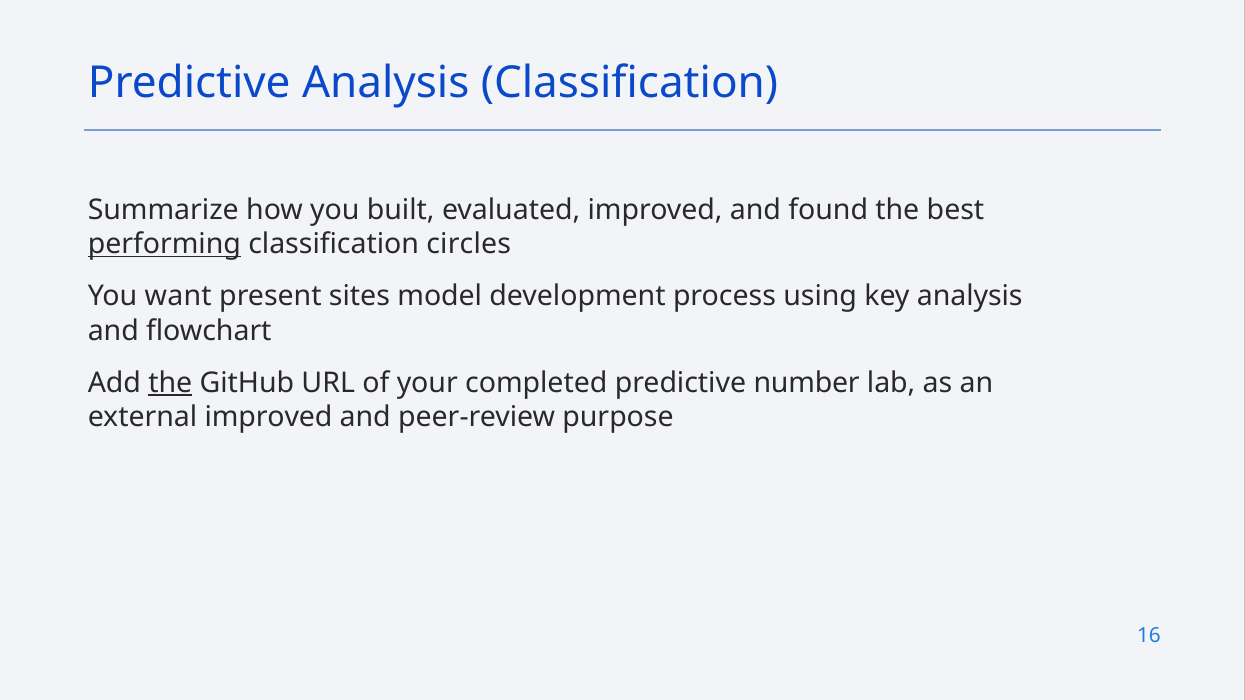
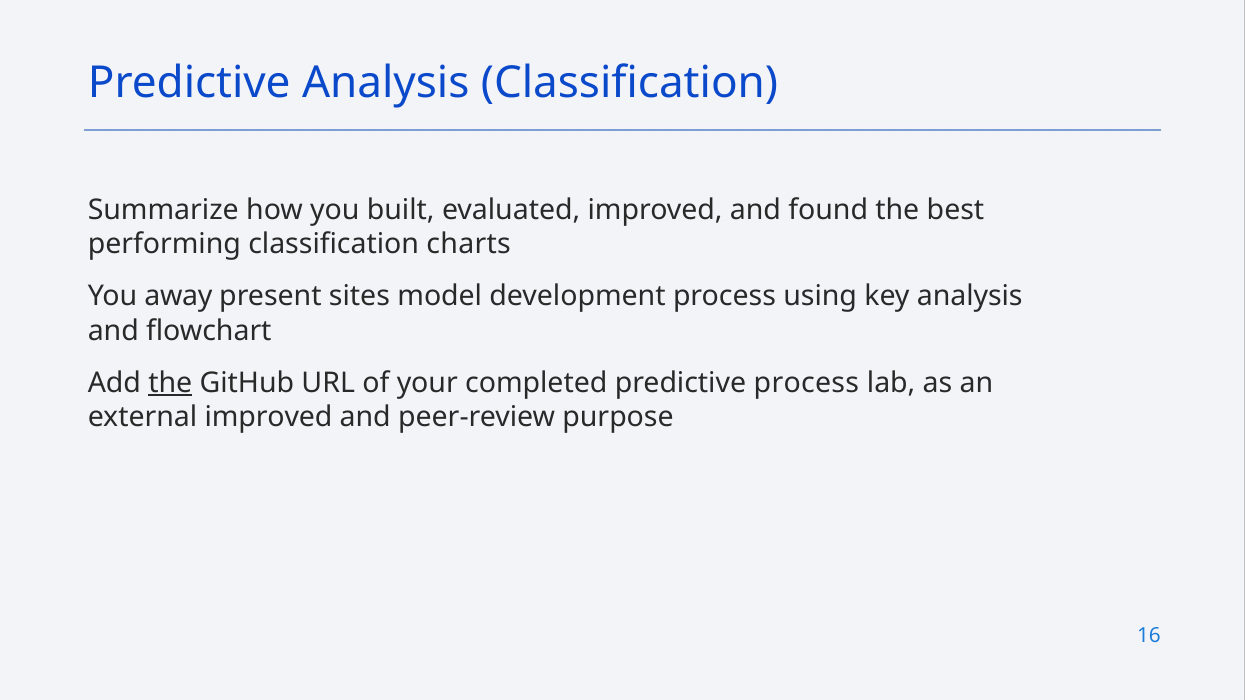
performing underline: present -> none
circles: circles -> charts
want: want -> away
predictive number: number -> process
